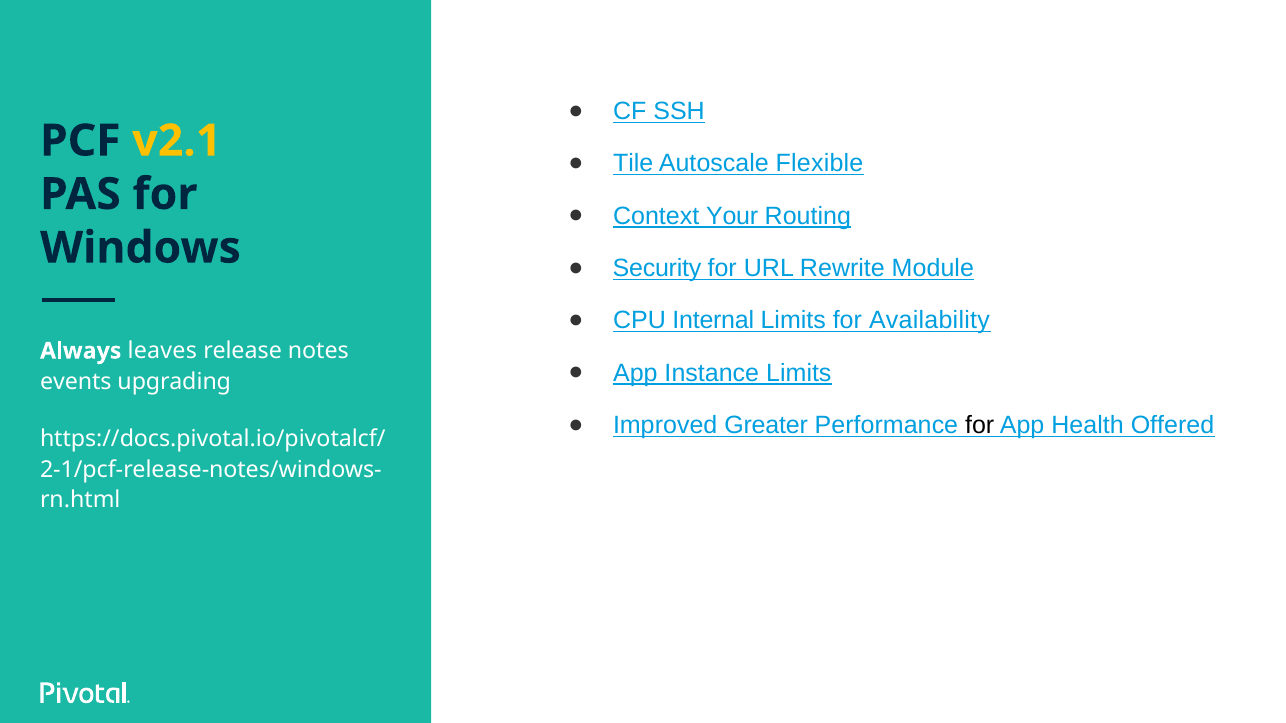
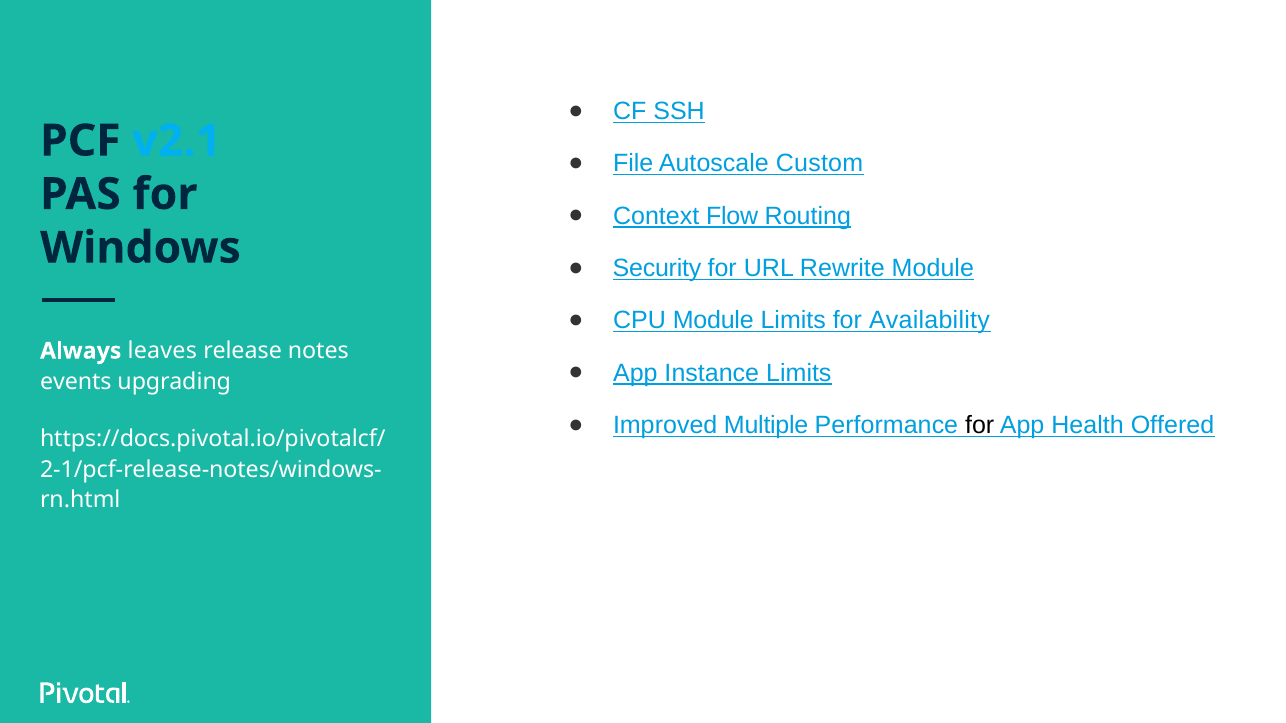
v2.1 colour: yellow -> light blue
Tile: Tile -> File
Flexible: Flexible -> Custom
Your: Your -> Flow
CPU Internal: Internal -> Module
Greater: Greater -> Multiple
